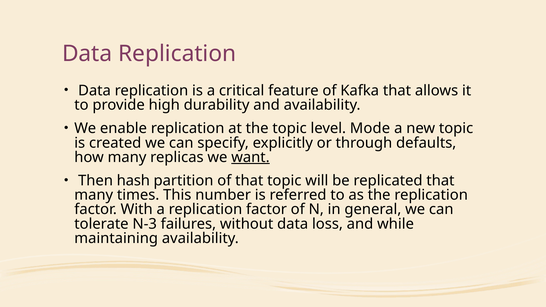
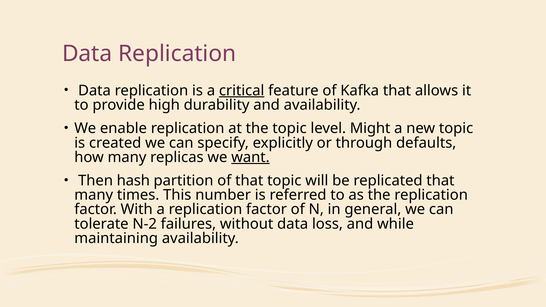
critical underline: none -> present
Mode: Mode -> Might
N-3: N-3 -> N-2
